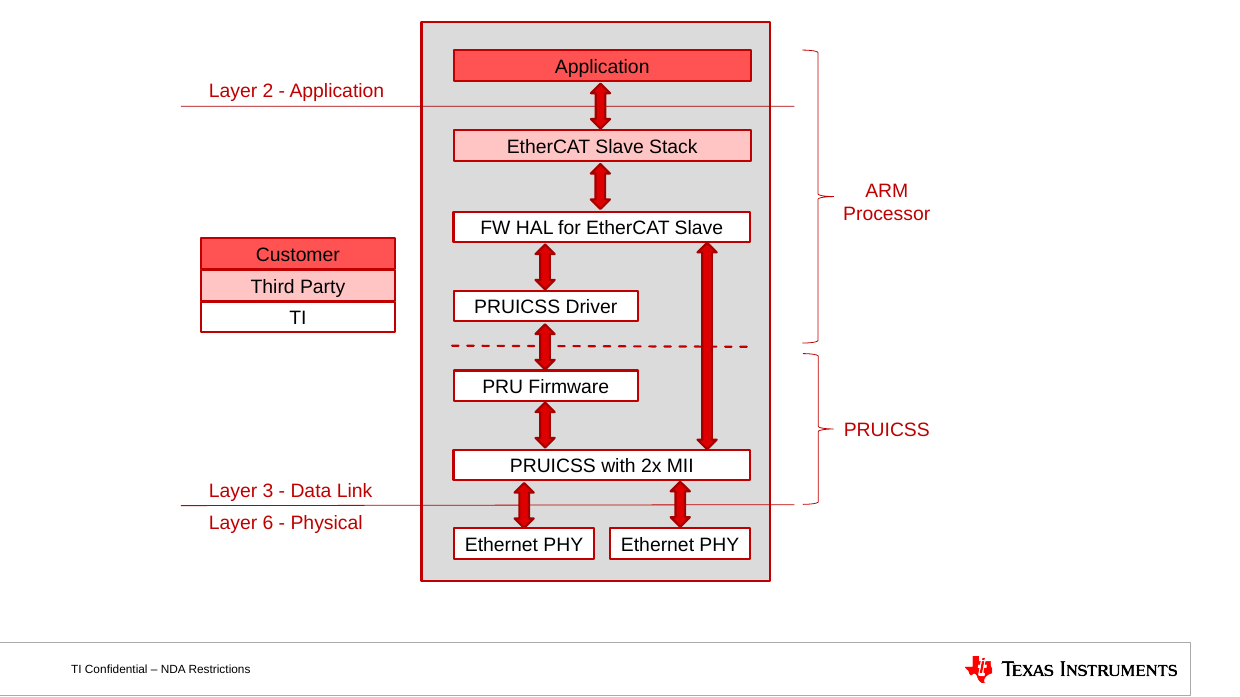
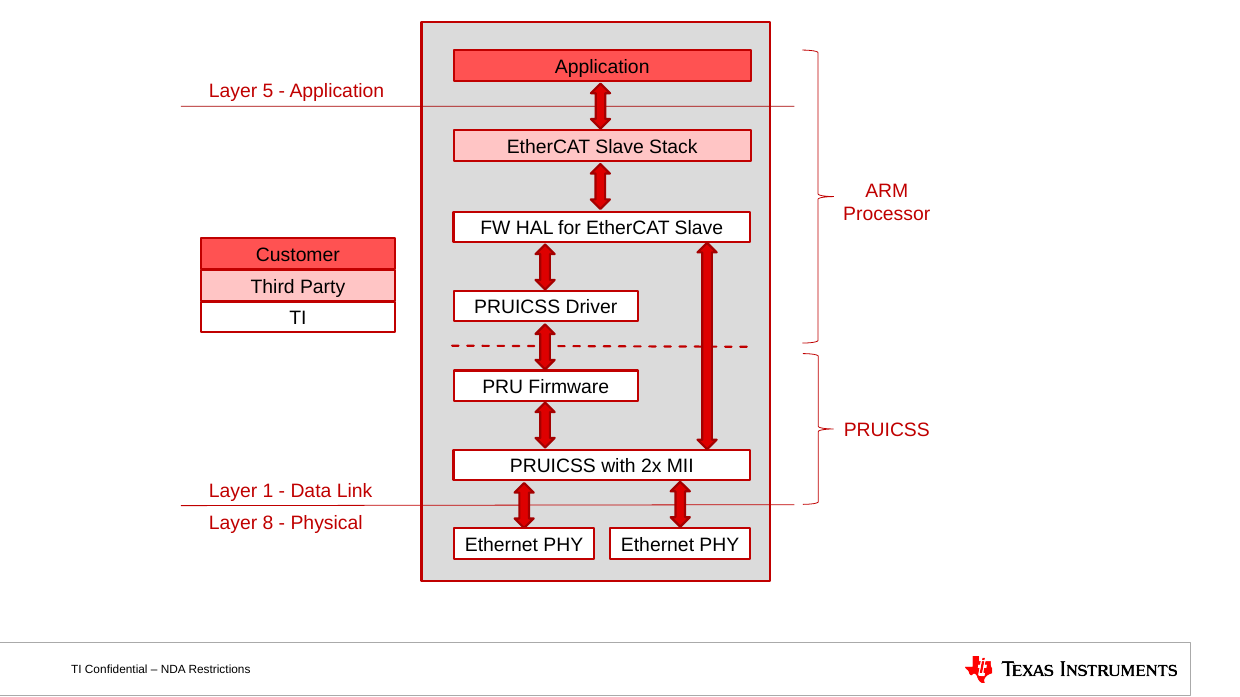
2: 2 -> 5
3: 3 -> 1
6: 6 -> 8
